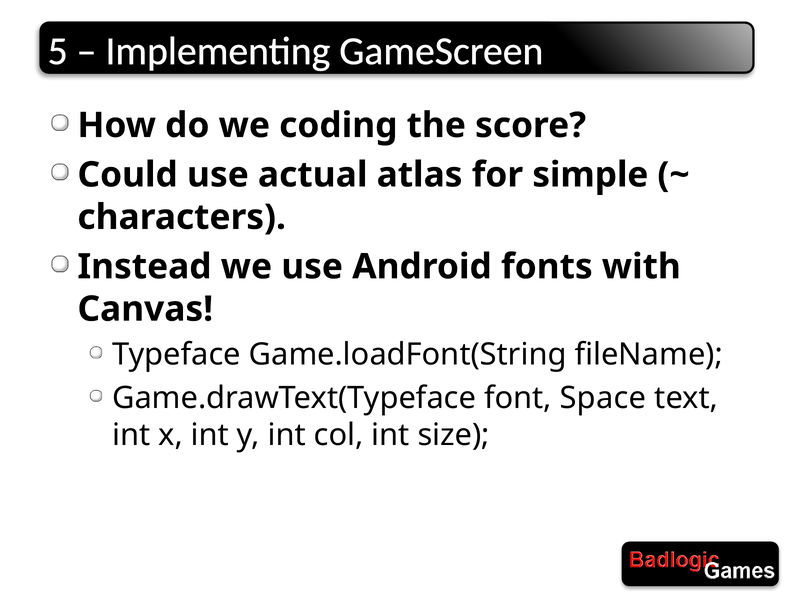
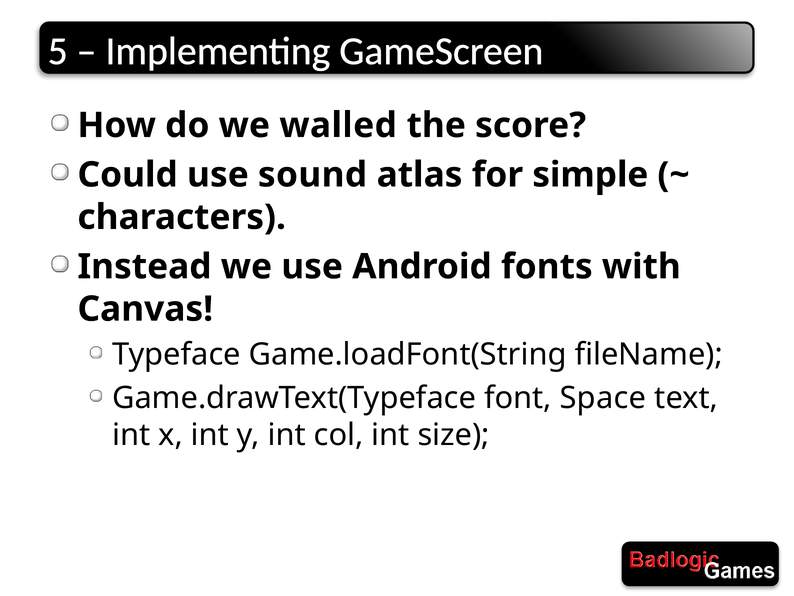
coding: coding -> walled
actual: actual -> sound
